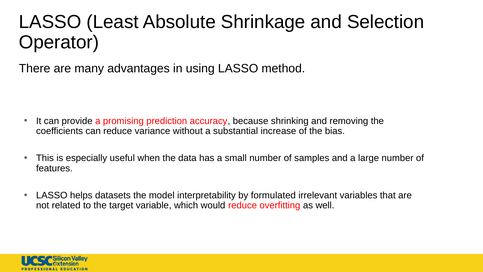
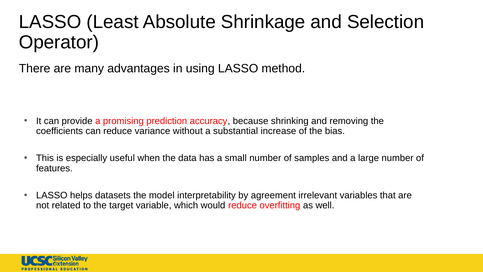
formulated: formulated -> agreement
